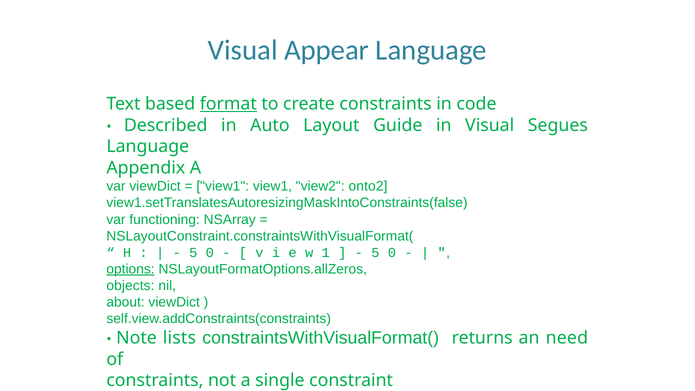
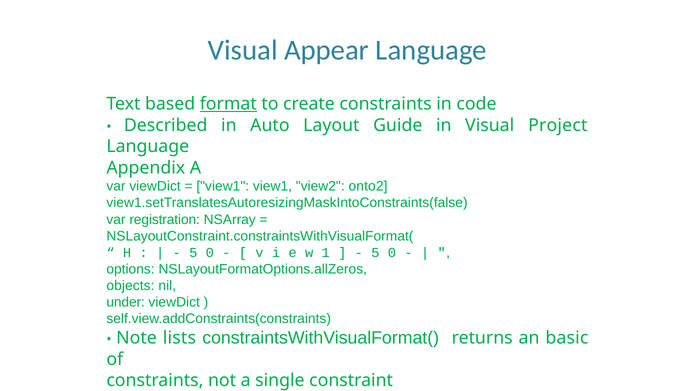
Segues: Segues -> Project
functioning: functioning -> registration
options underline: present -> none
about: about -> under
need: need -> basic
